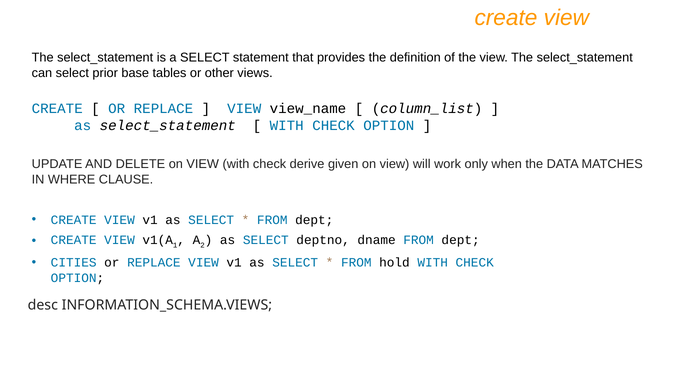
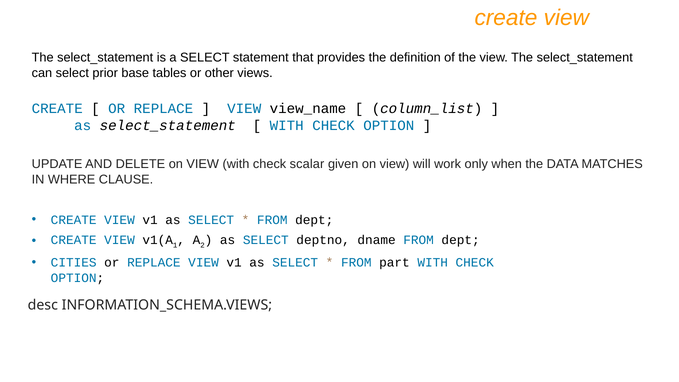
derive: derive -> scalar
hold: hold -> part
